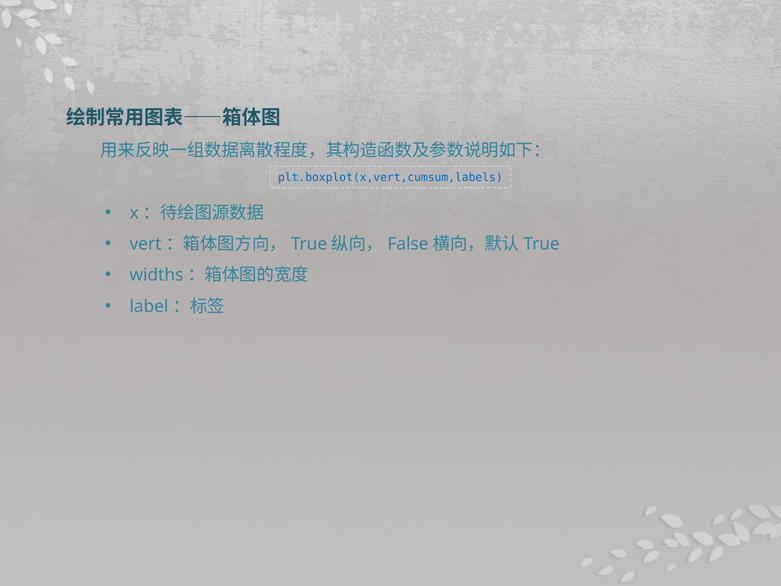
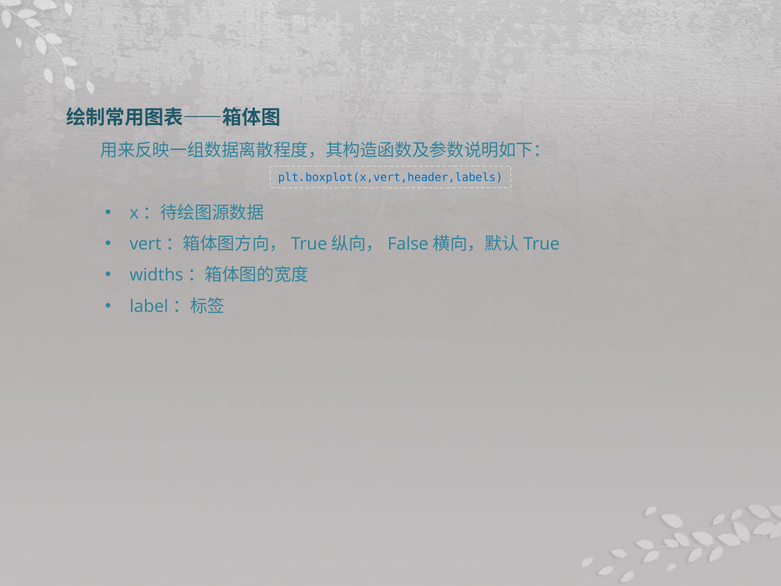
plt.boxplot(x,vert,cumsum,labels: plt.boxplot(x,vert,cumsum,labels -> plt.boxplot(x,vert,header,labels
